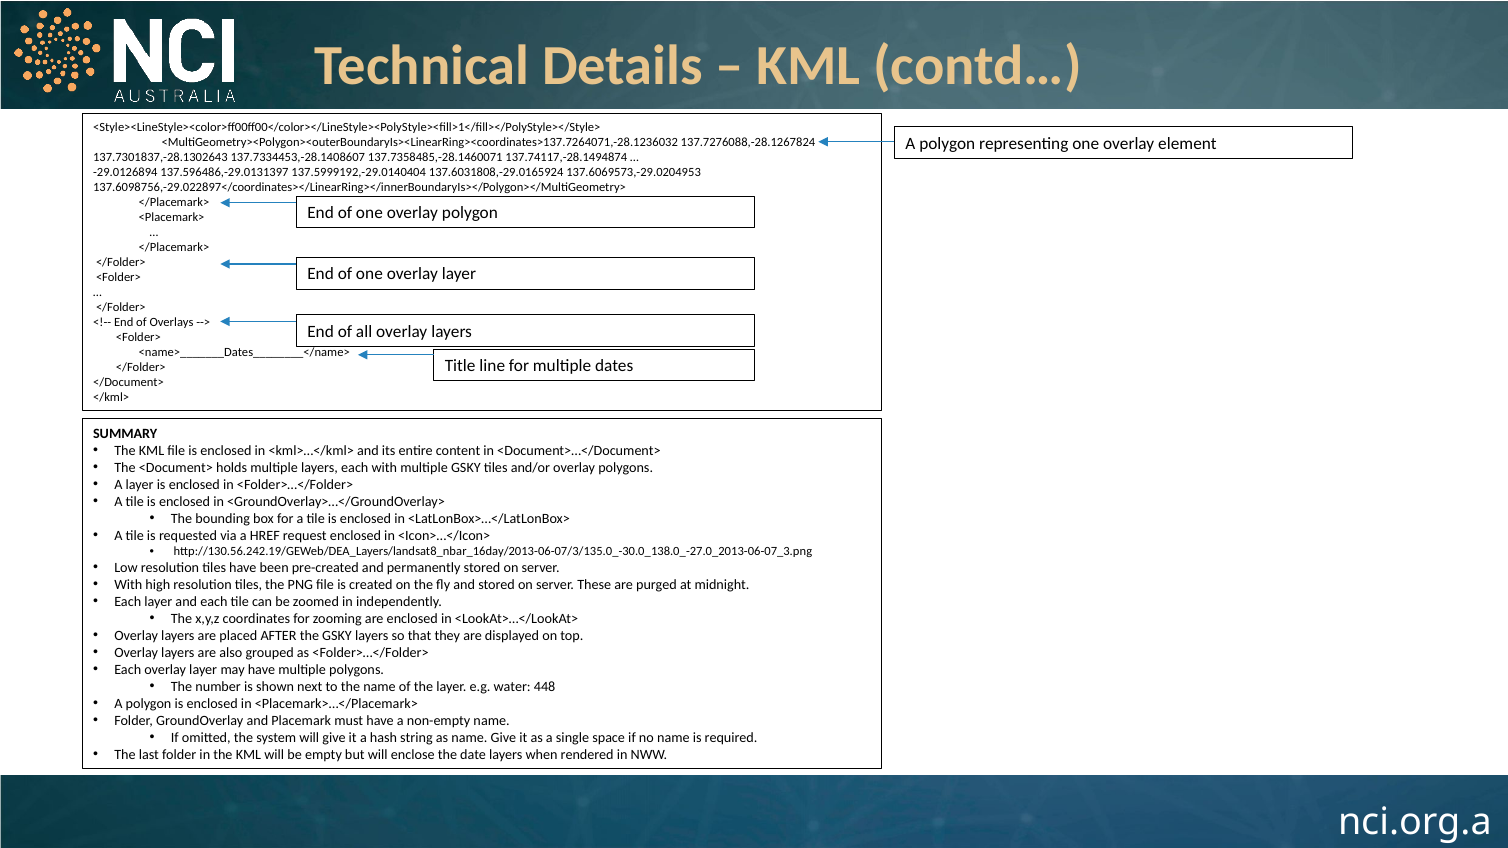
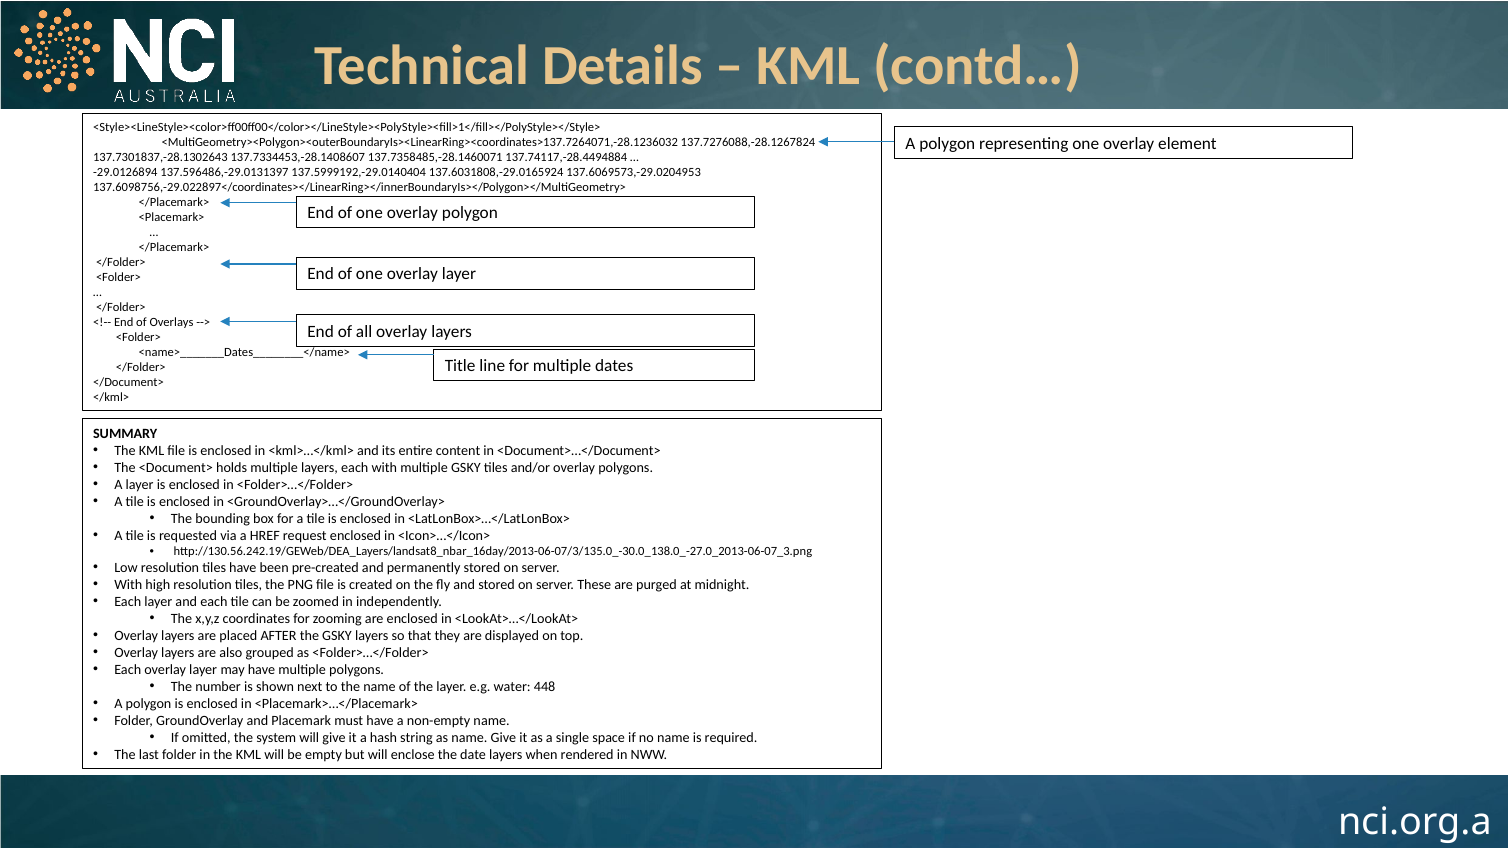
137.74117,-28.1494874: 137.74117,-28.1494874 -> 137.74117,-28.4494884
